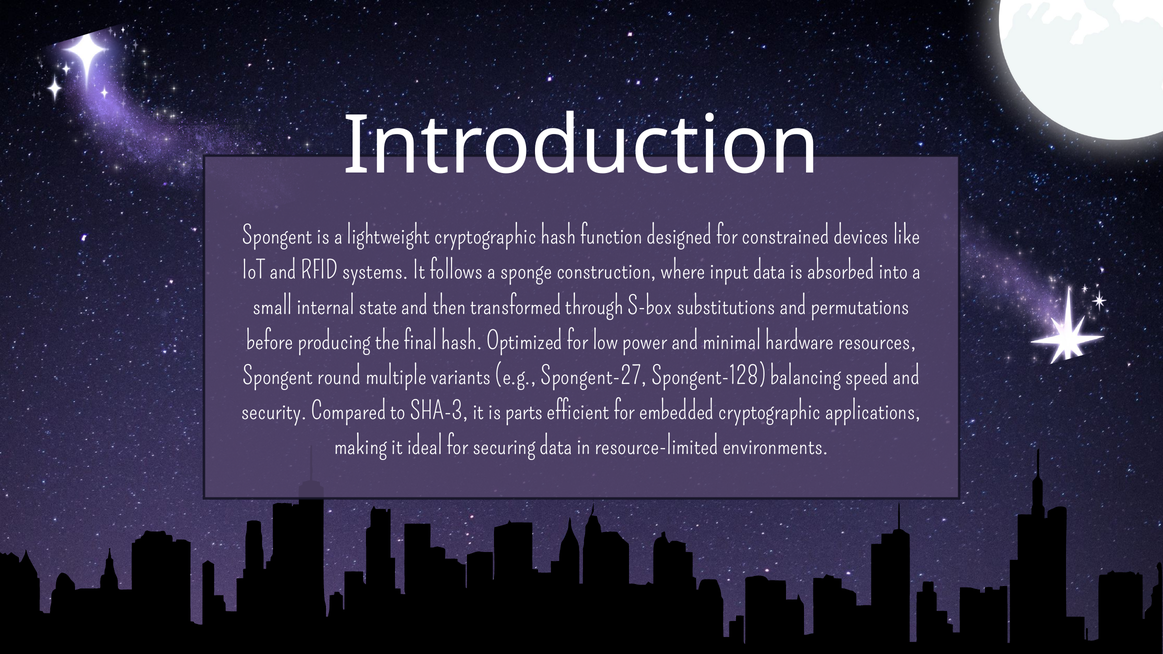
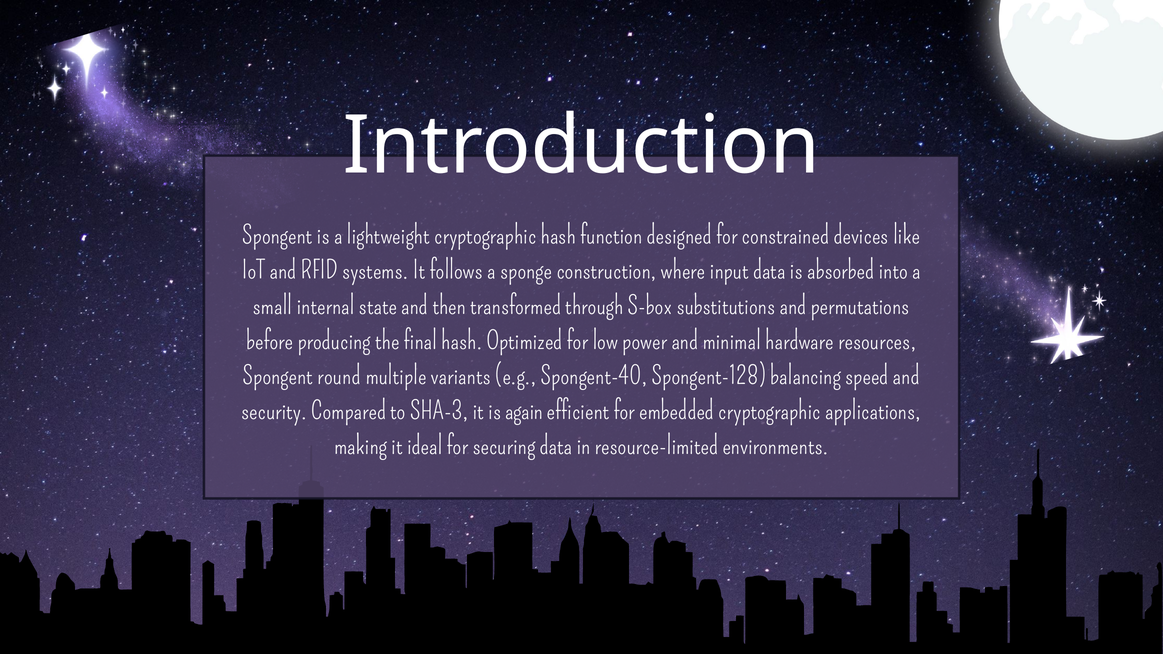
Spongent-27: Spongent-27 -> Spongent-40
parts: parts -> again
